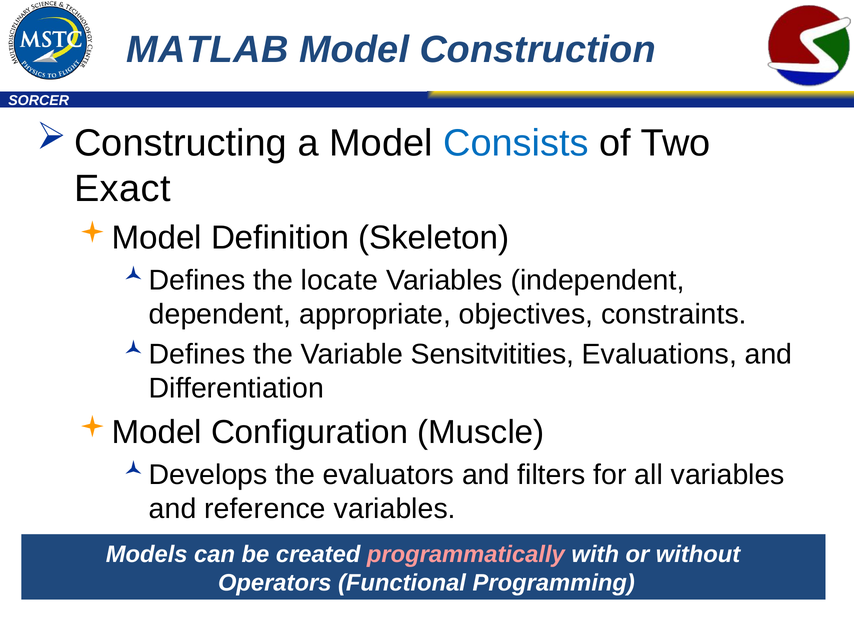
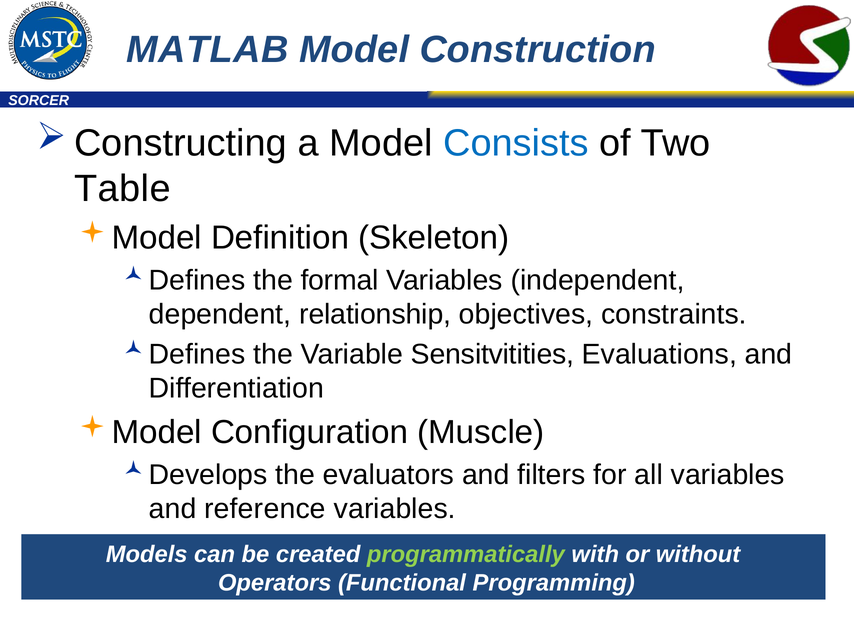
Exact: Exact -> Table
locate: locate -> formal
appropriate: appropriate -> relationship
programmatically colour: pink -> light green
